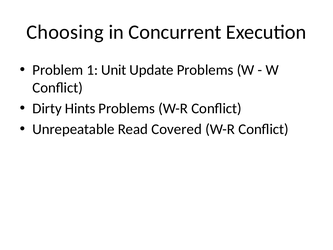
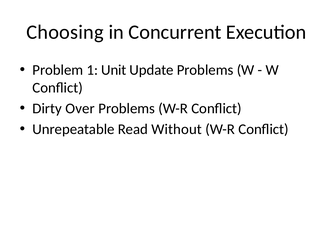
Hints: Hints -> Over
Covered: Covered -> Without
